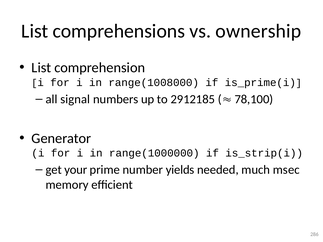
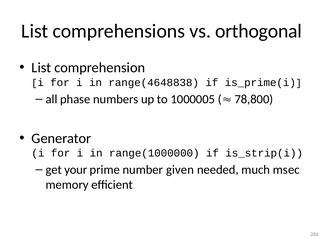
ownership: ownership -> orthogonal
range(1008000: range(1008000 -> range(4648838
signal: signal -> phase
2912185: 2912185 -> 1000005
78,100: 78,100 -> 78,800
yields: yields -> given
